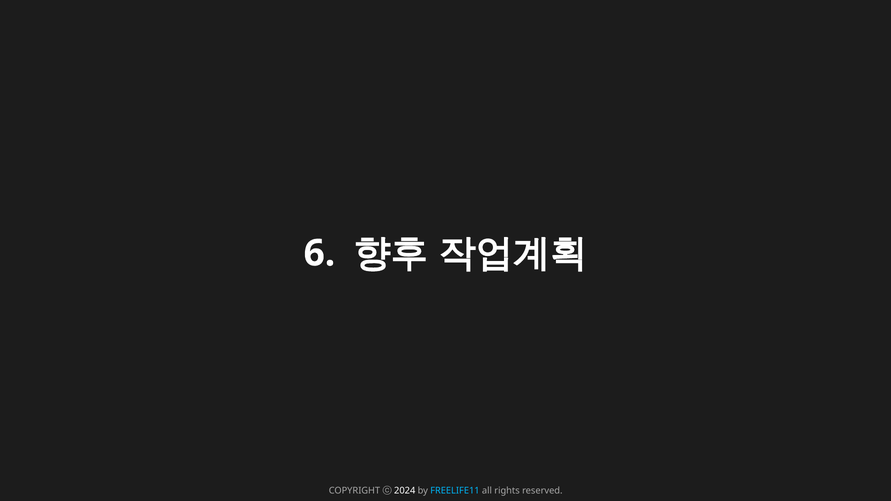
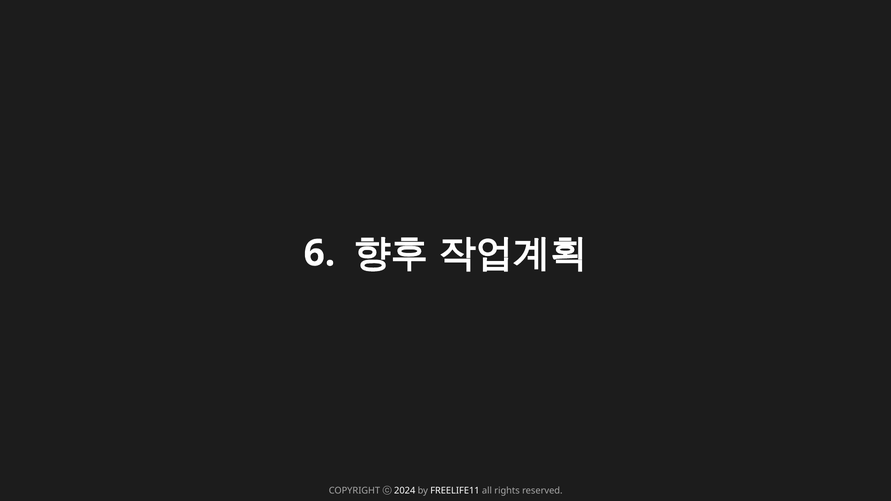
FREELIFE11 colour: light blue -> white
